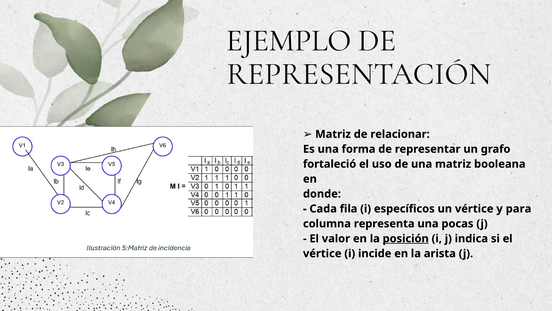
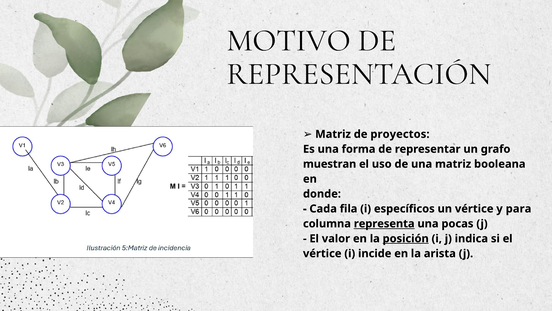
EJEMPLO: EJEMPLO -> MOTIVO
relacionar: relacionar -> proyectos
fortaleció: fortaleció -> muestran
representa underline: none -> present
